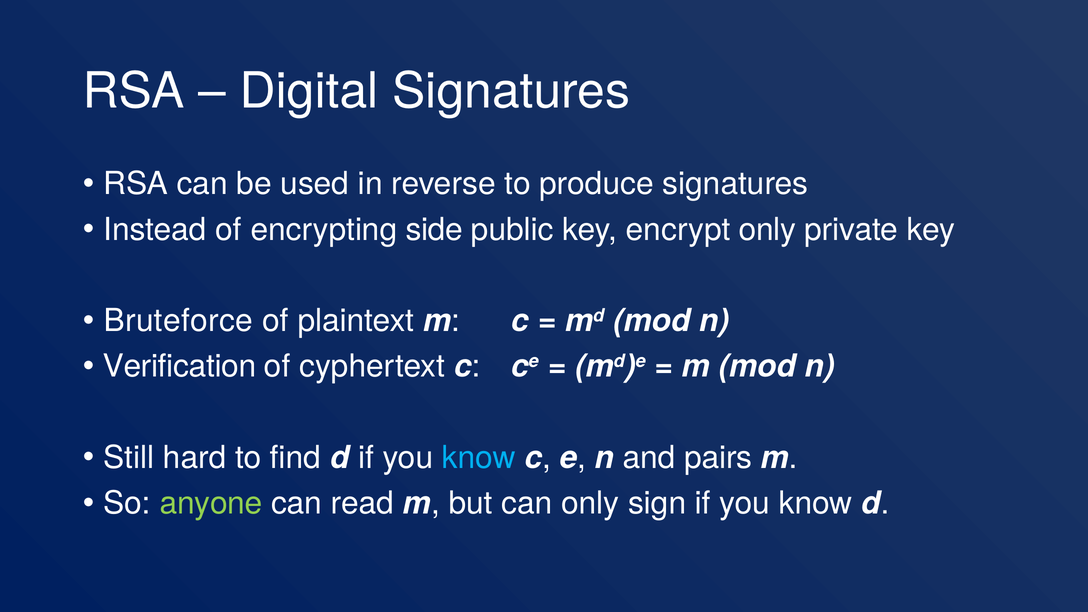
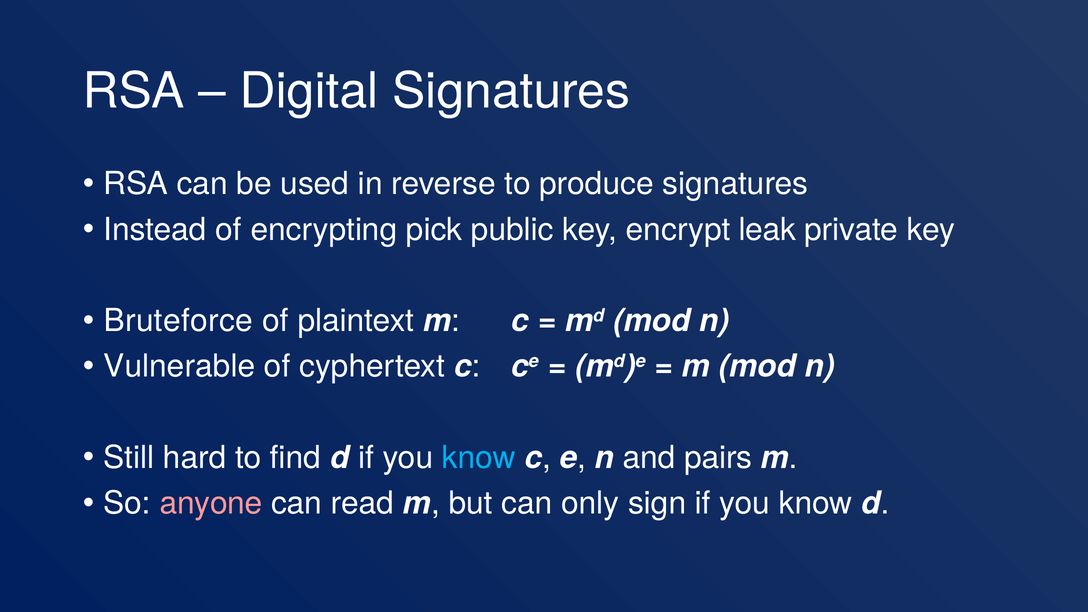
side: side -> pick
encrypt only: only -> leak
Verification: Verification -> Vulnerable
anyone colour: light green -> pink
